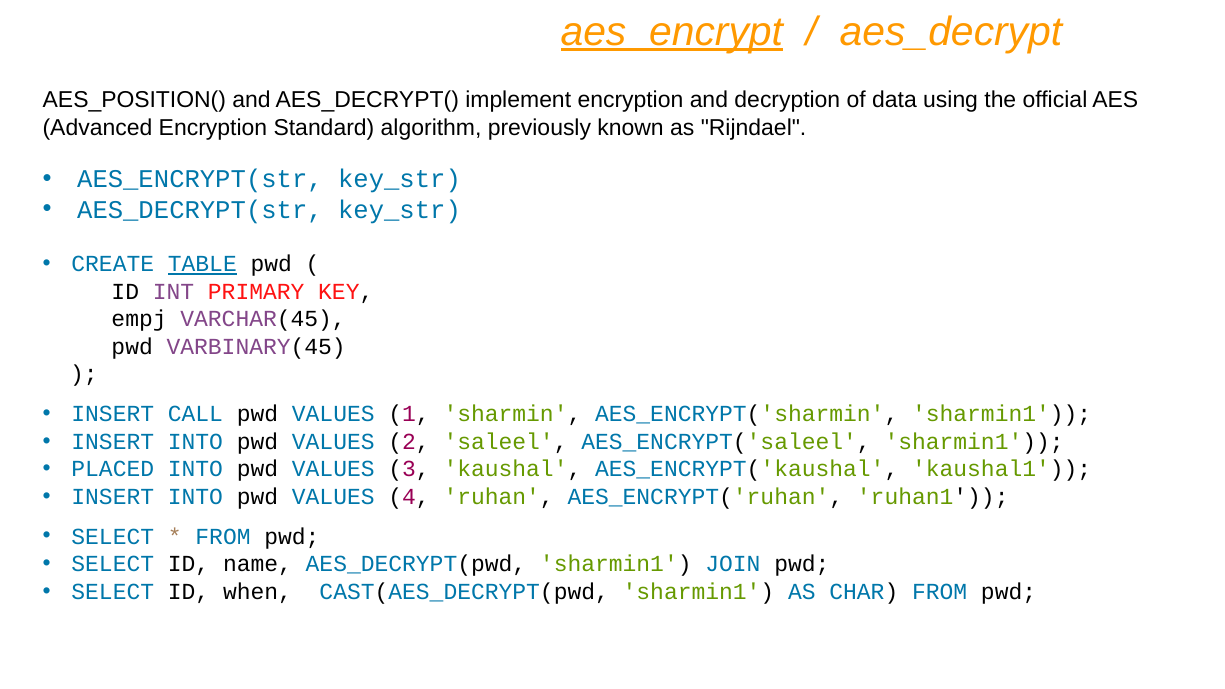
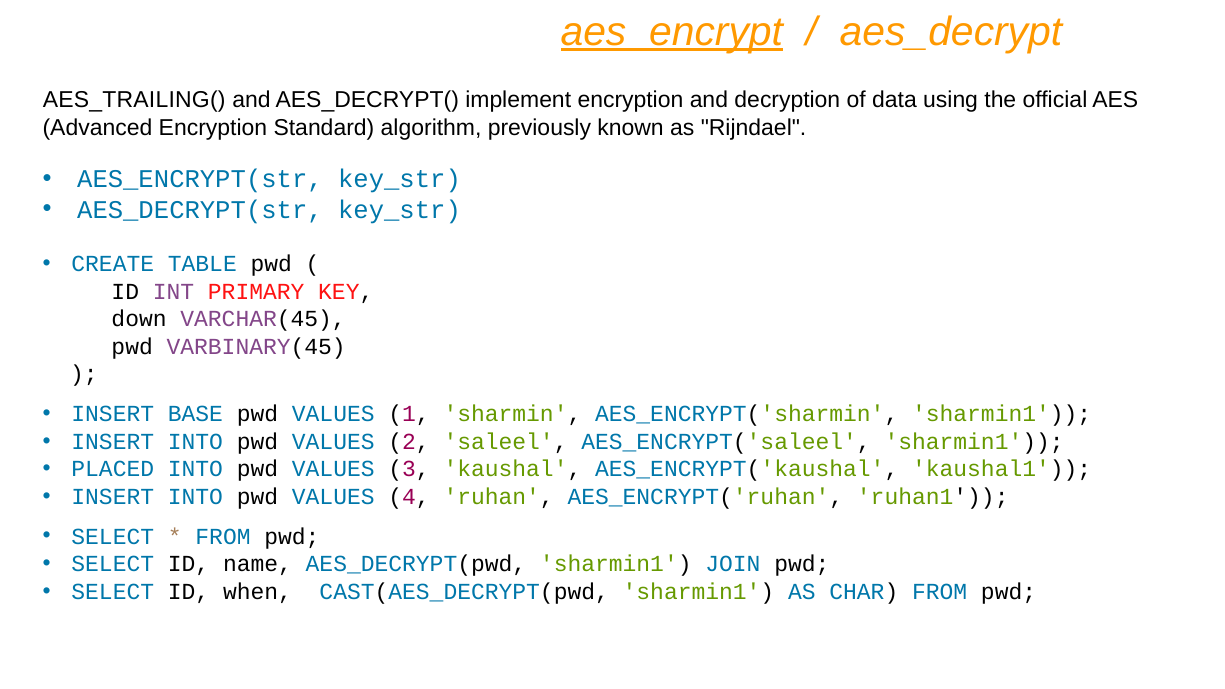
AES_POSITION(: AES_POSITION( -> AES_TRAILING(
TABLE underline: present -> none
empj: empj -> down
CALL: CALL -> BASE
